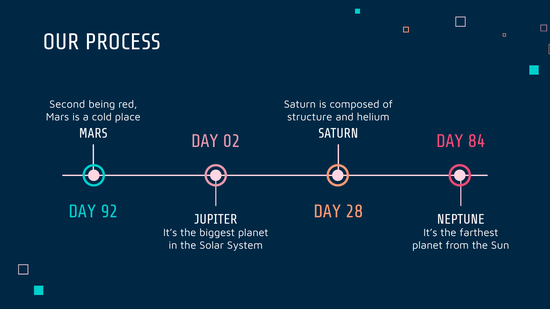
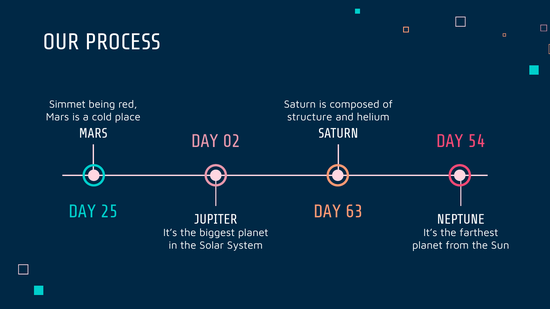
Second: Second -> Simmet
84: 84 -> 54
92: 92 -> 25
28: 28 -> 63
